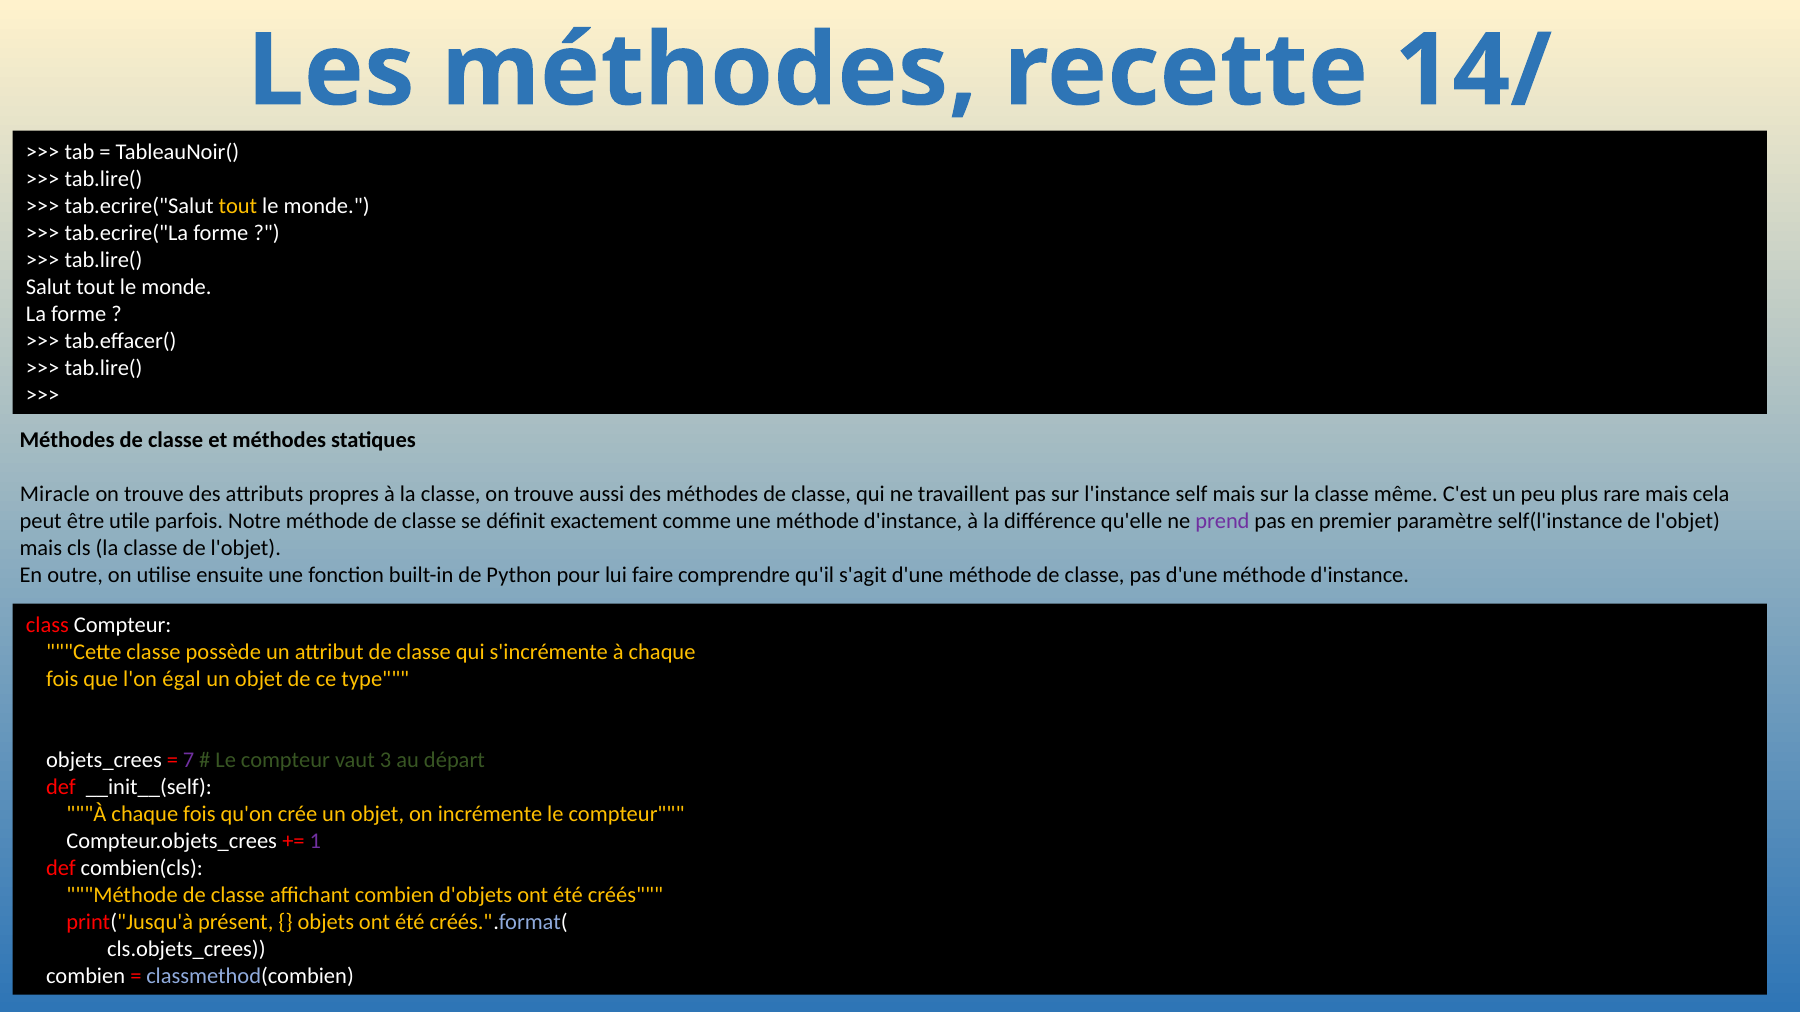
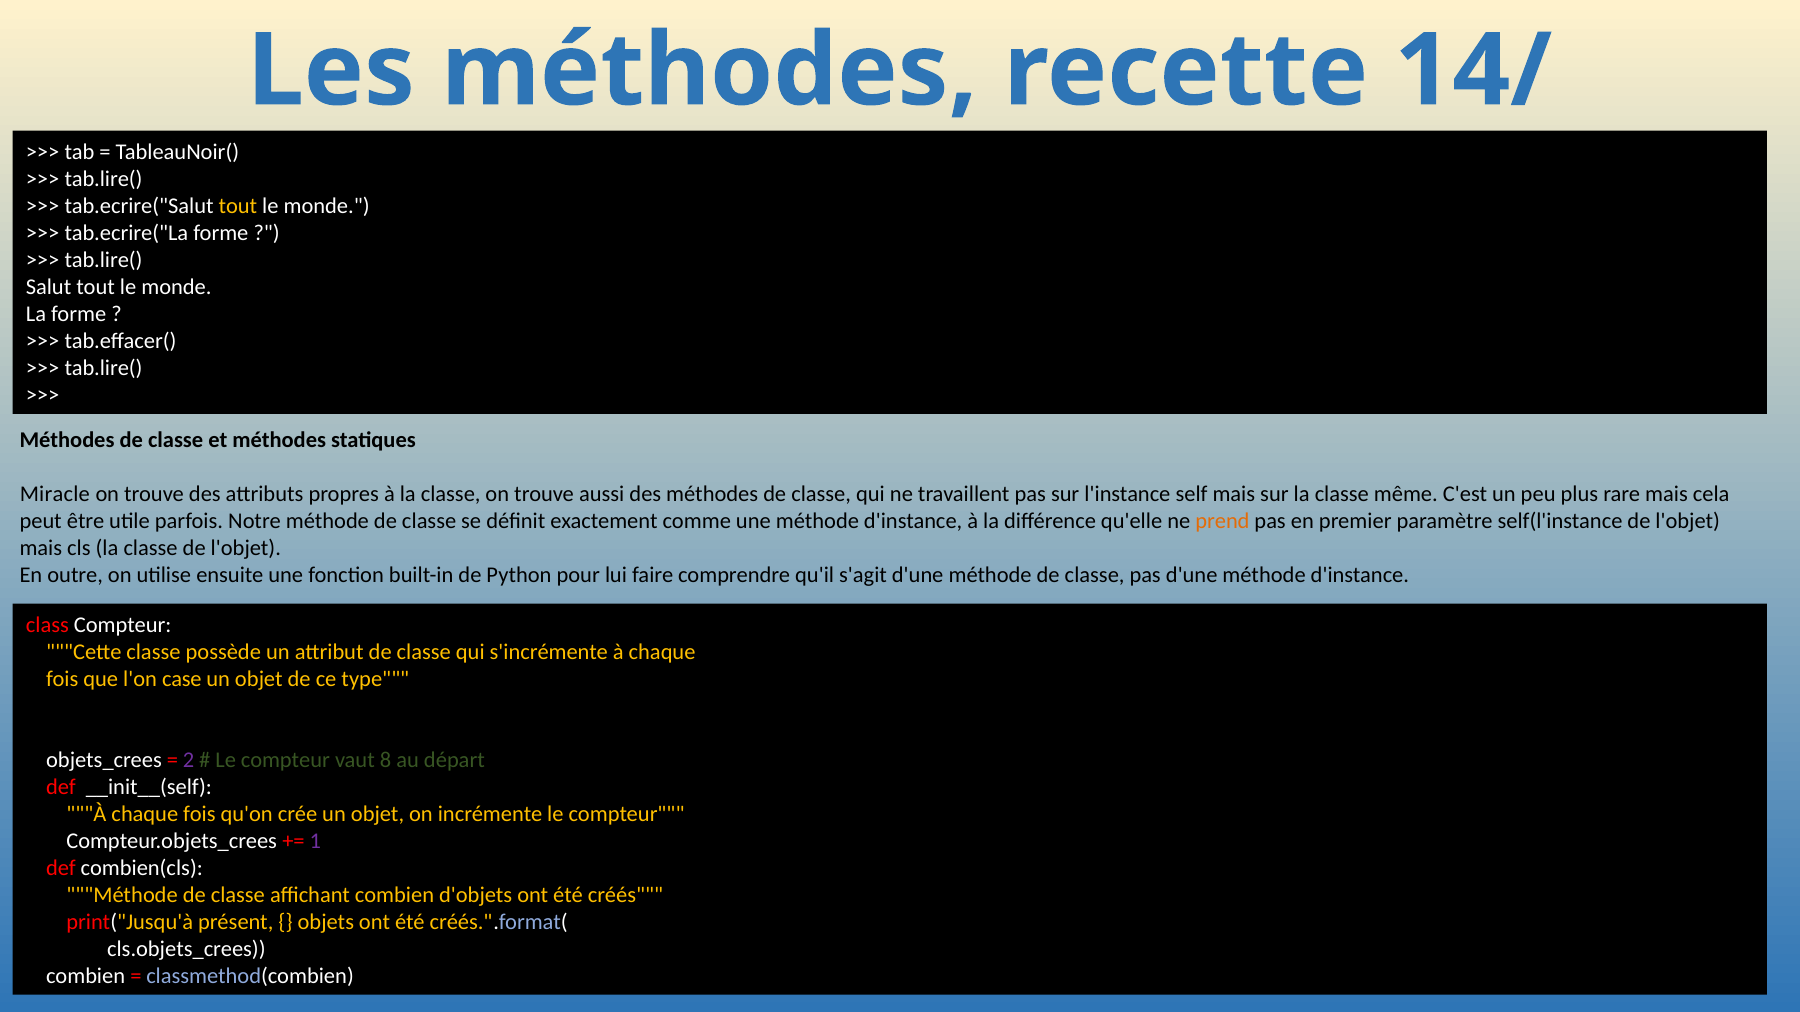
prend colour: purple -> orange
égal: égal -> case
7: 7 -> 2
3: 3 -> 8
